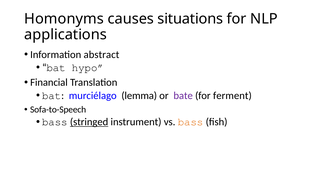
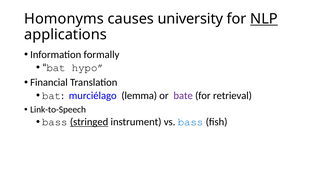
situations: situations -> university
NLP underline: none -> present
abstract: abstract -> formally
ferment: ferment -> retrieval
Sofa-to-Speech: Sofa-to-Speech -> Link-to-Speech
bass at (191, 122) colour: orange -> blue
